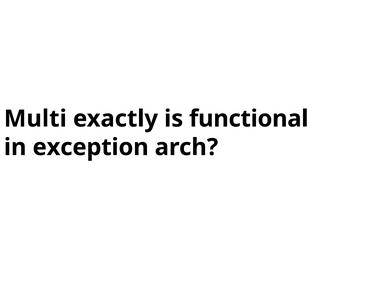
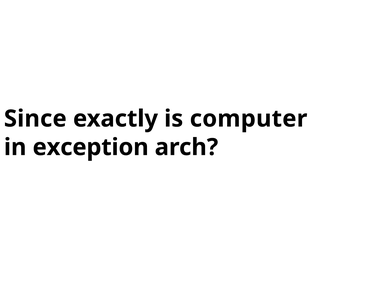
Multi: Multi -> Since
functional: functional -> computer
